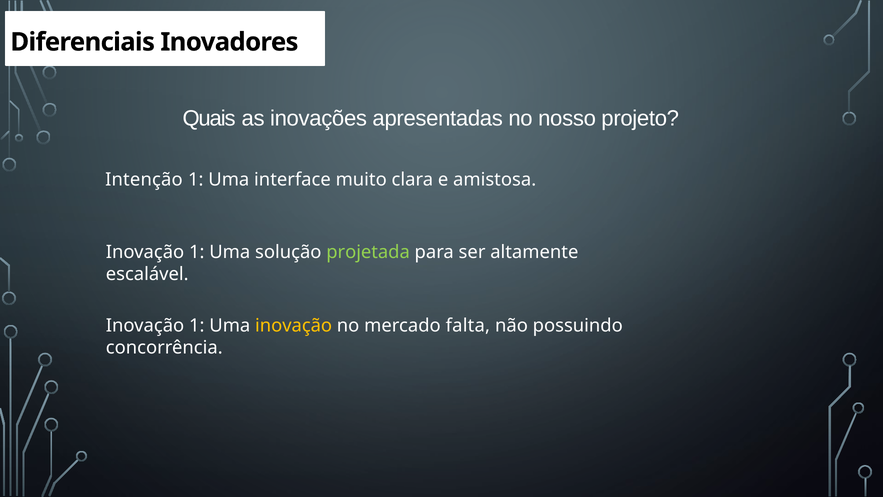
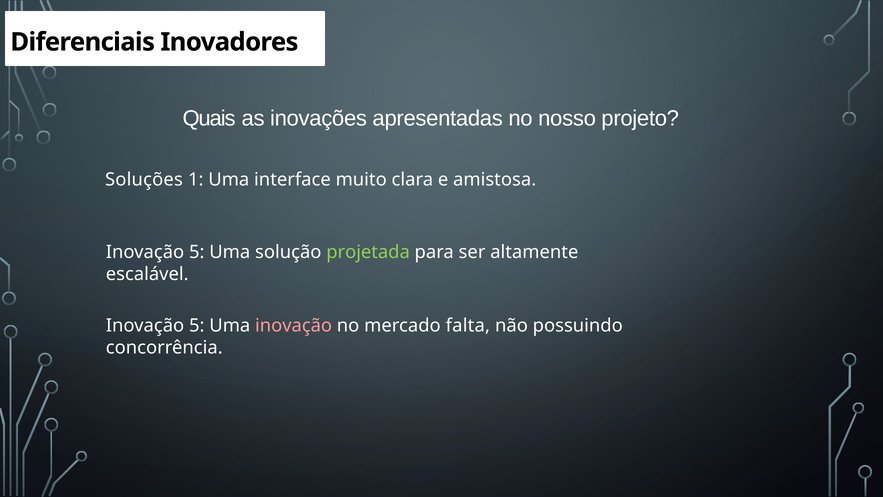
Intenção: Intenção -> Soluções
1 at (197, 252): 1 -> 5
1 at (197, 326): 1 -> 5
inovação at (294, 326) colour: yellow -> pink
